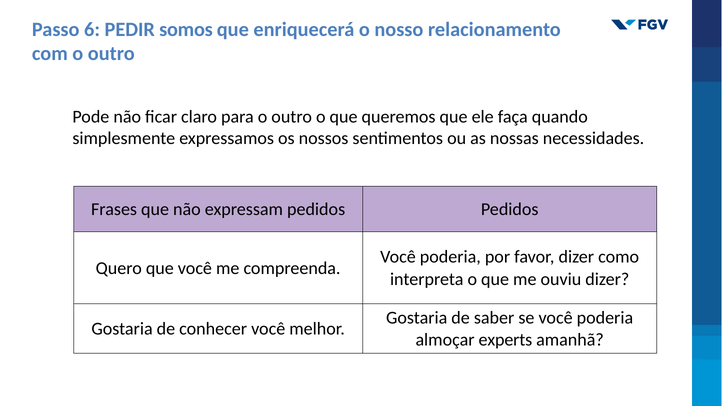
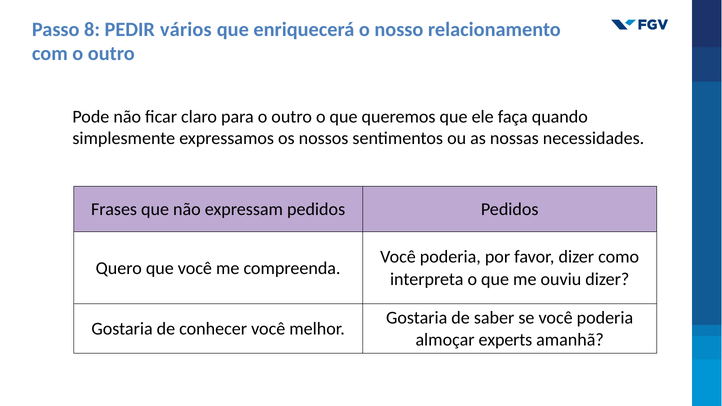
6: 6 -> 8
somos: somos -> vários
